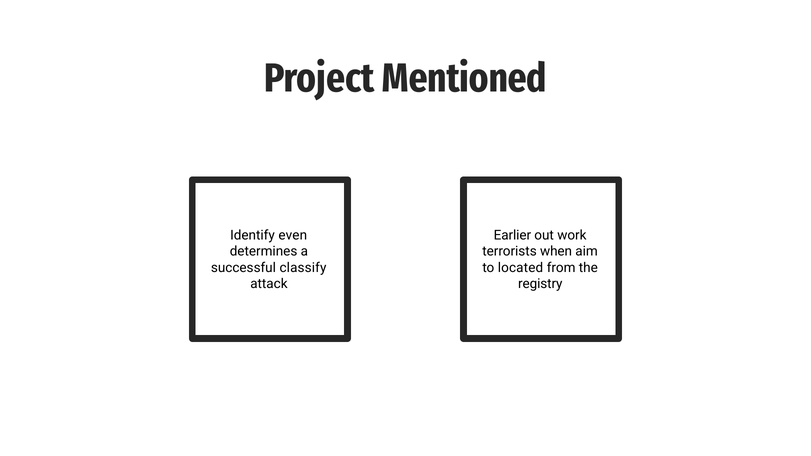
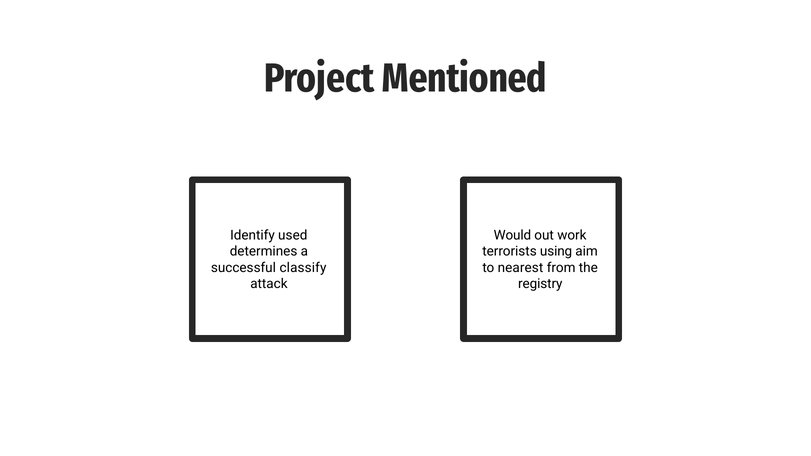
even: even -> used
Earlier: Earlier -> Would
when: when -> using
located: located -> nearest
